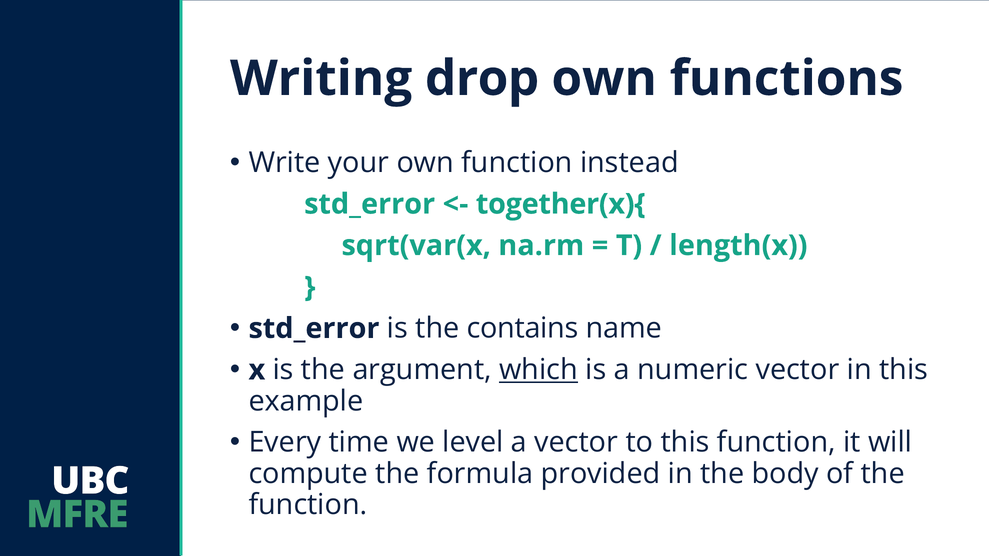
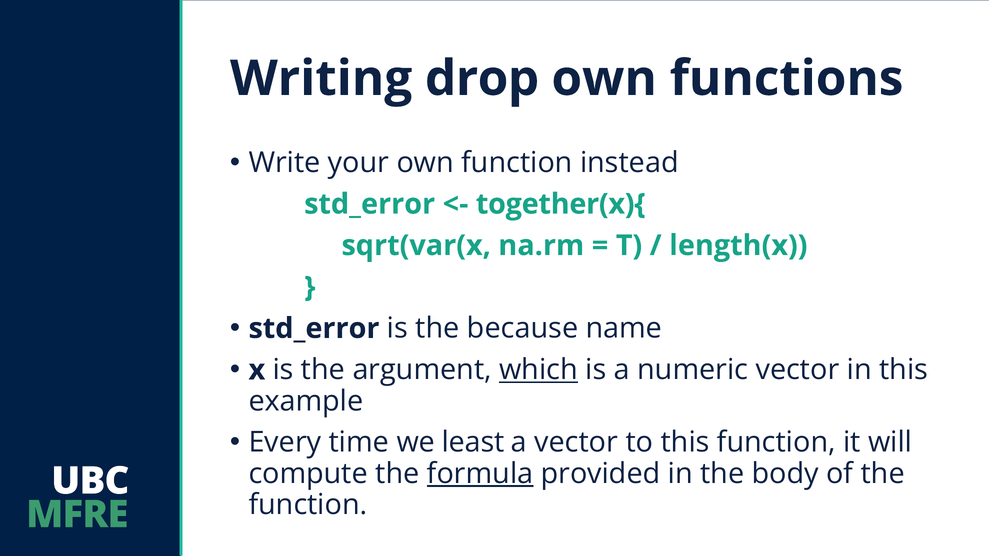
contains: contains -> because
level: level -> least
formula underline: none -> present
